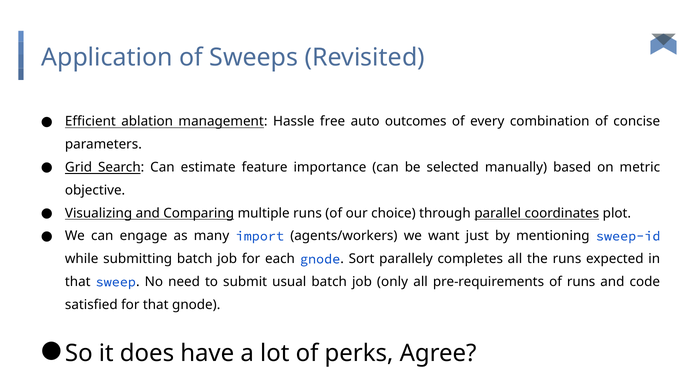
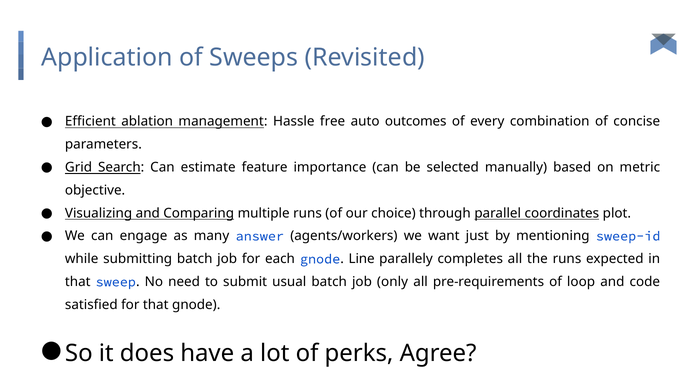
import: import -> answer
Sort: Sort -> Line
of runs: runs -> loop
